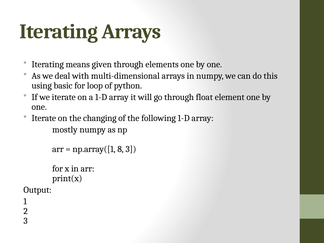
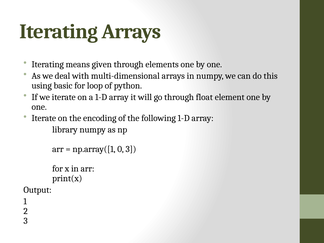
changing: changing -> encoding
mostly: mostly -> library
8: 8 -> 0
